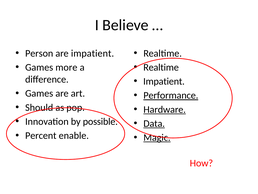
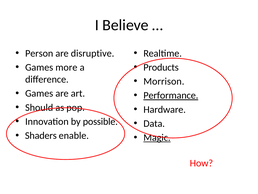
are impatient: impatient -> disruptive
Realtime at (161, 67): Realtime -> Products
Impatient at (164, 81): Impatient -> Morrison
Hardware underline: present -> none
Data underline: present -> none
Percent: Percent -> Shaders
